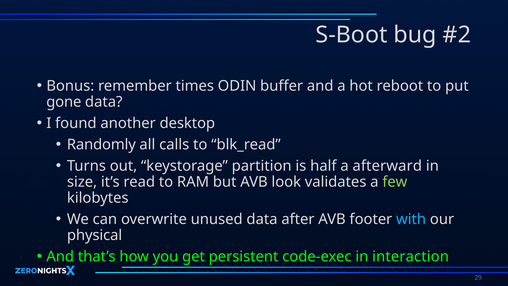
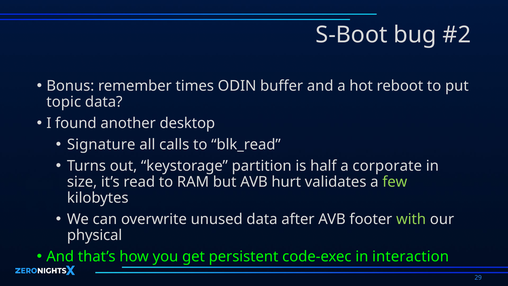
gone: gone -> topic
Randomly: Randomly -> Signature
afterward: afterward -> corporate
look: look -> hurt
with colour: light blue -> light green
